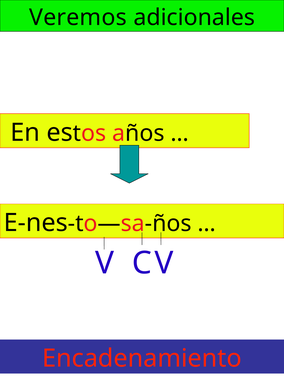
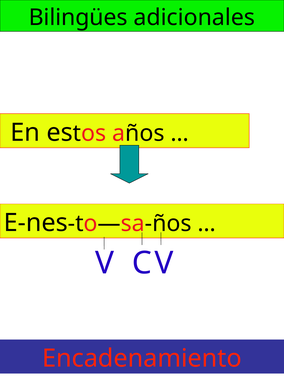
Veremos: Veremos -> Bilingües
